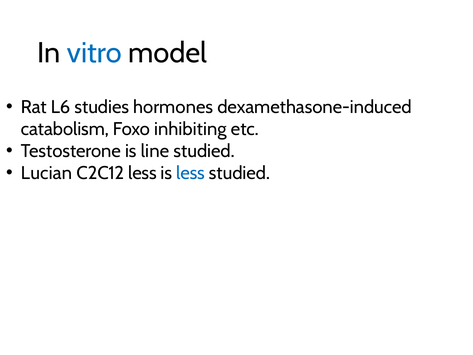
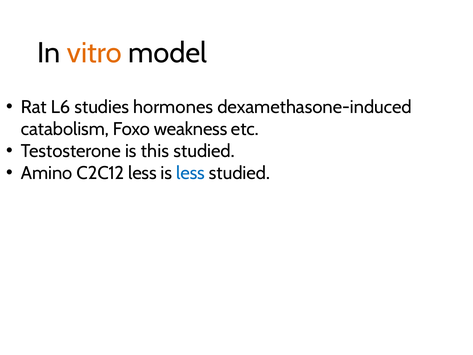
vitro colour: blue -> orange
inhibiting: inhibiting -> weakness
line: line -> this
Lucian: Lucian -> Amino
